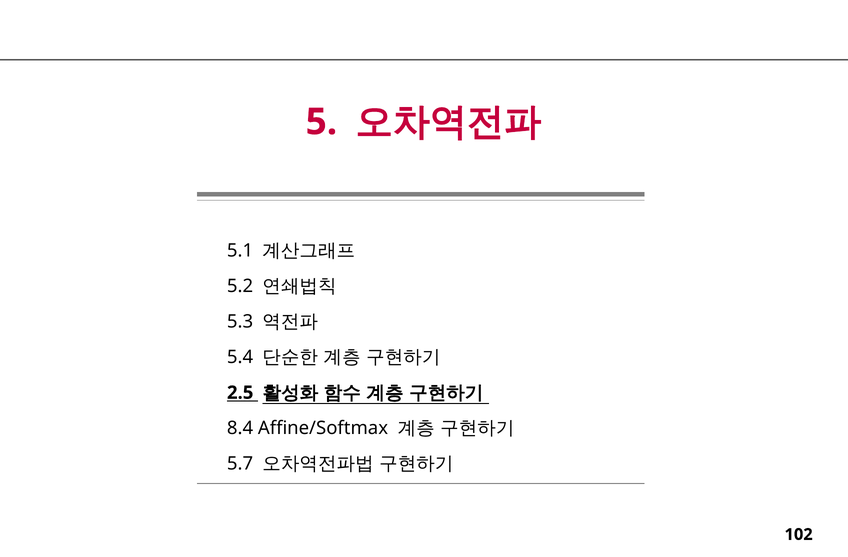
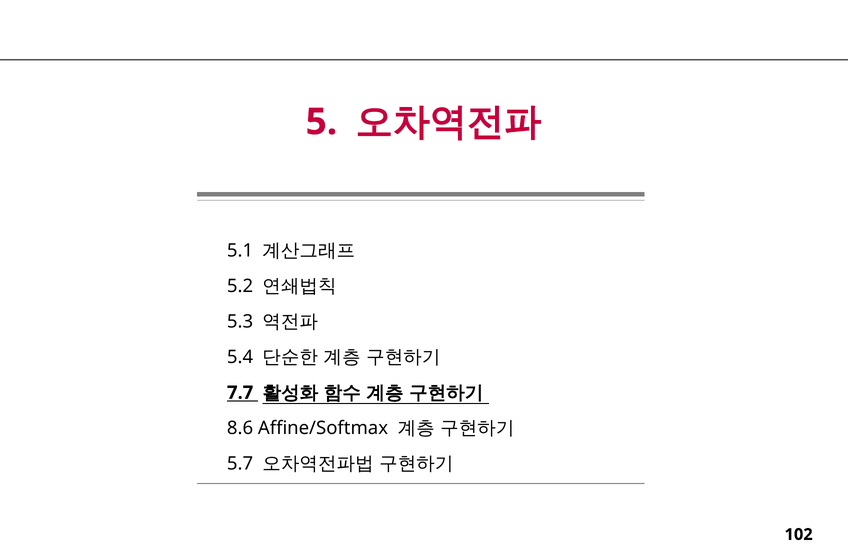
2.5: 2.5 -> 7.7
8.4: 8.4 -> 8.6
